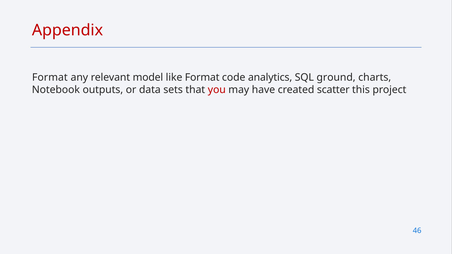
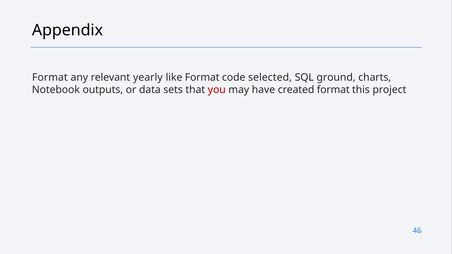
Appendix colour: red -> black
model: model -> yearly
analytics: analytics -> selected
created scatter: scatter -> format
